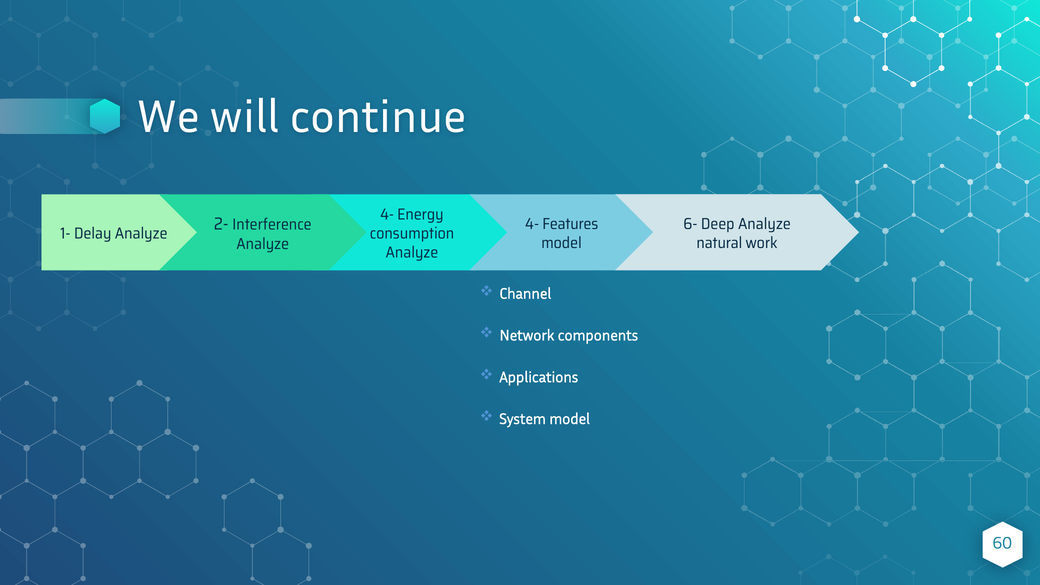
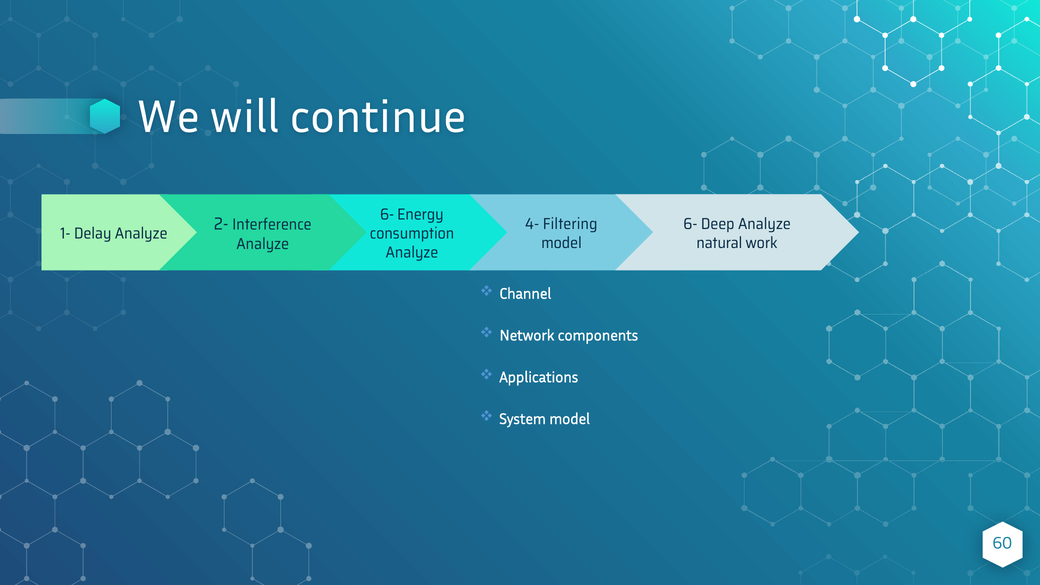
4- at (387, 214): 4- -> 6-
Features: Features -> Filtering
